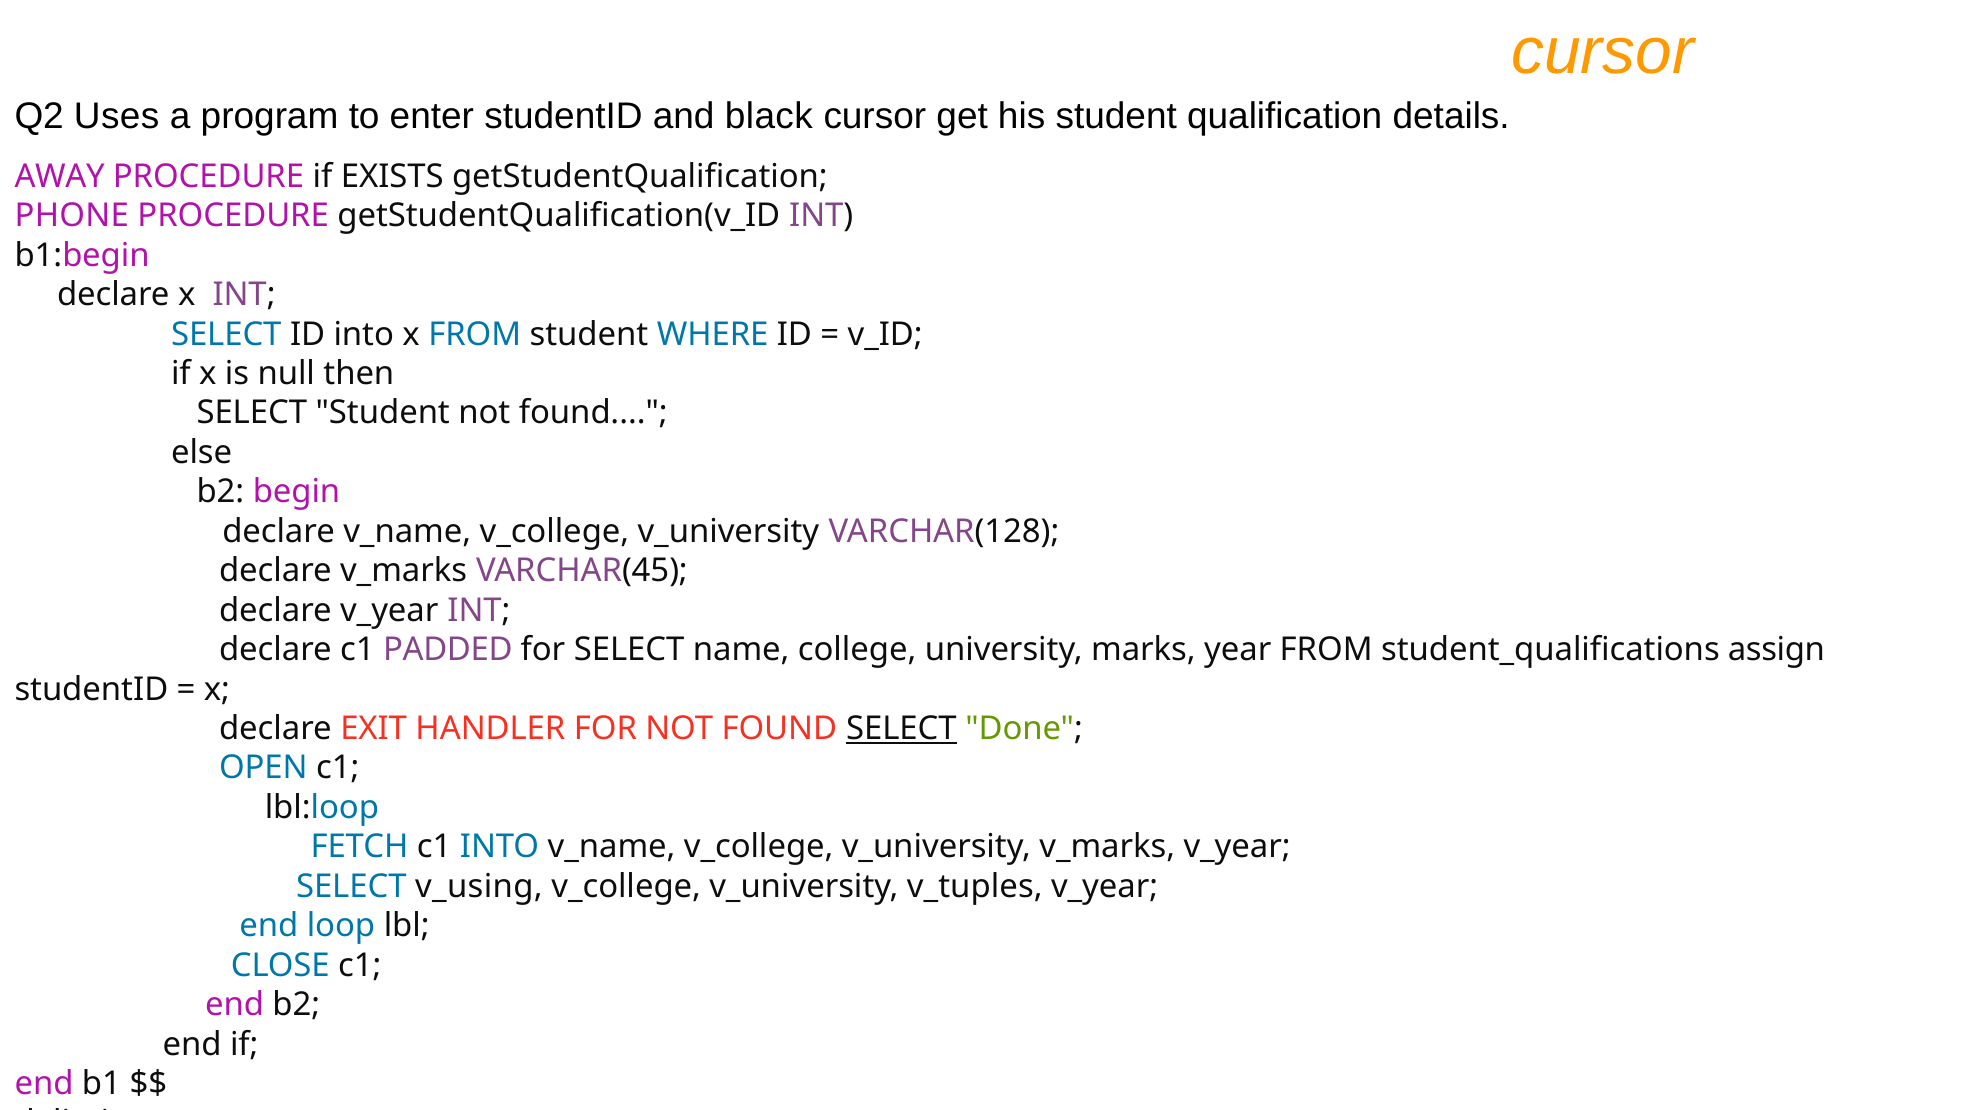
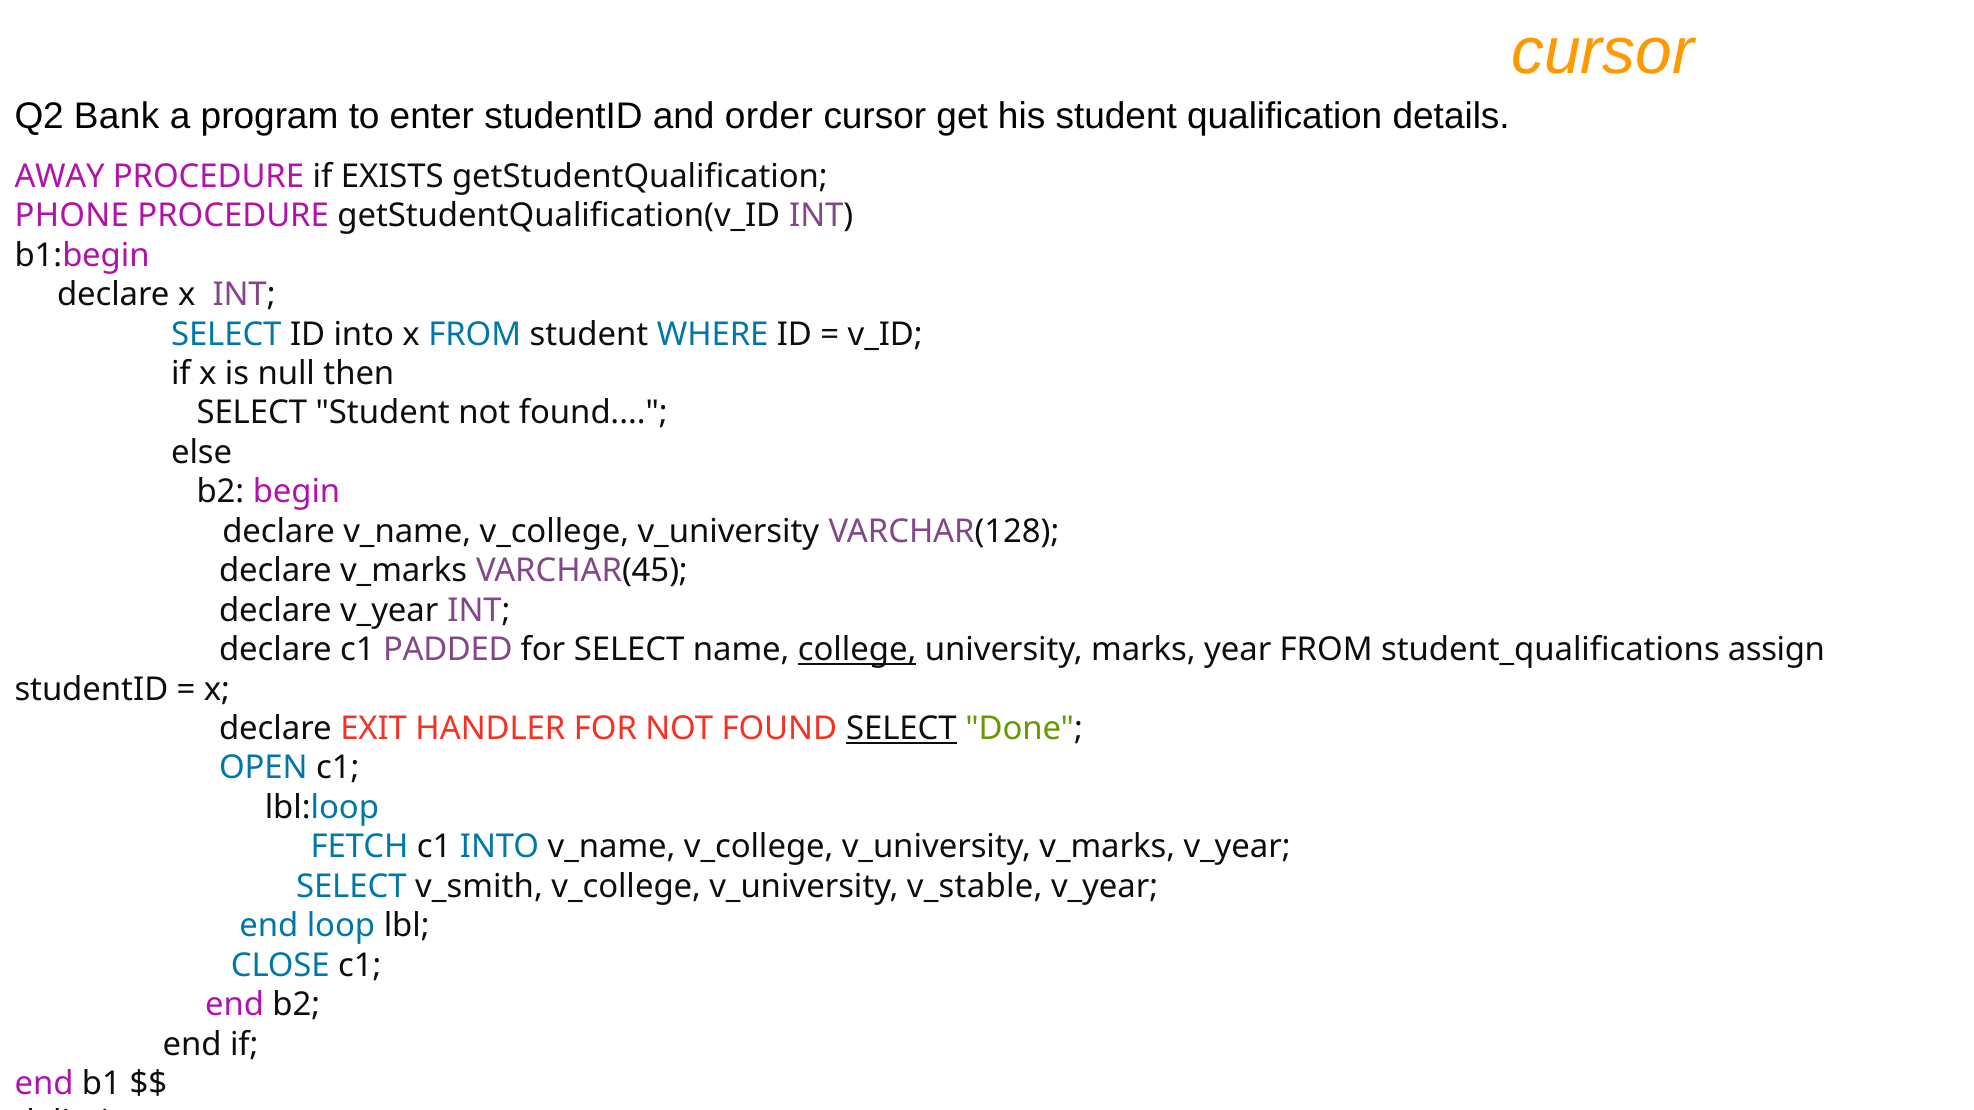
Uses: Uses -> Bank
black: black -> order
college underline: none -> present
v_using: v_using -> v_smith
v_tuples: v_tuples -> v_stable
